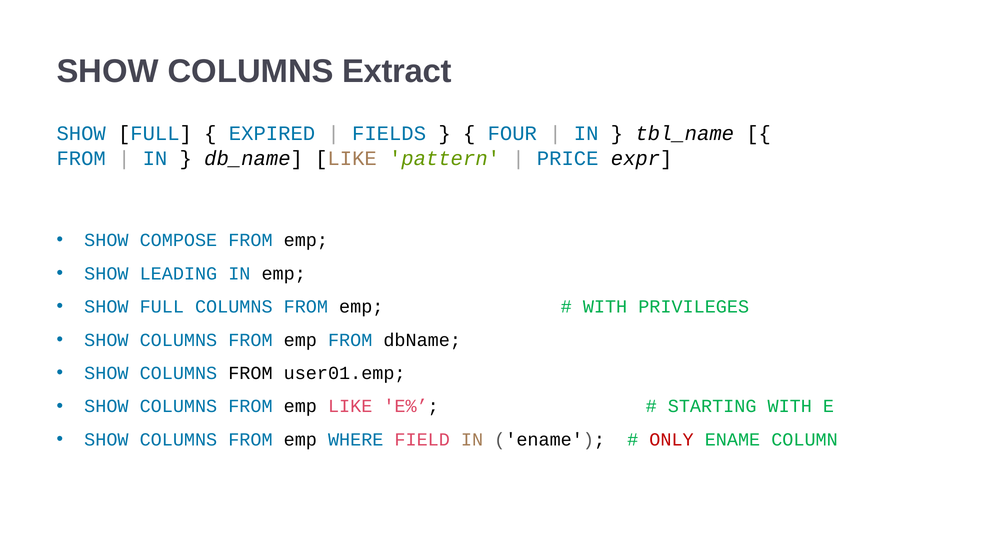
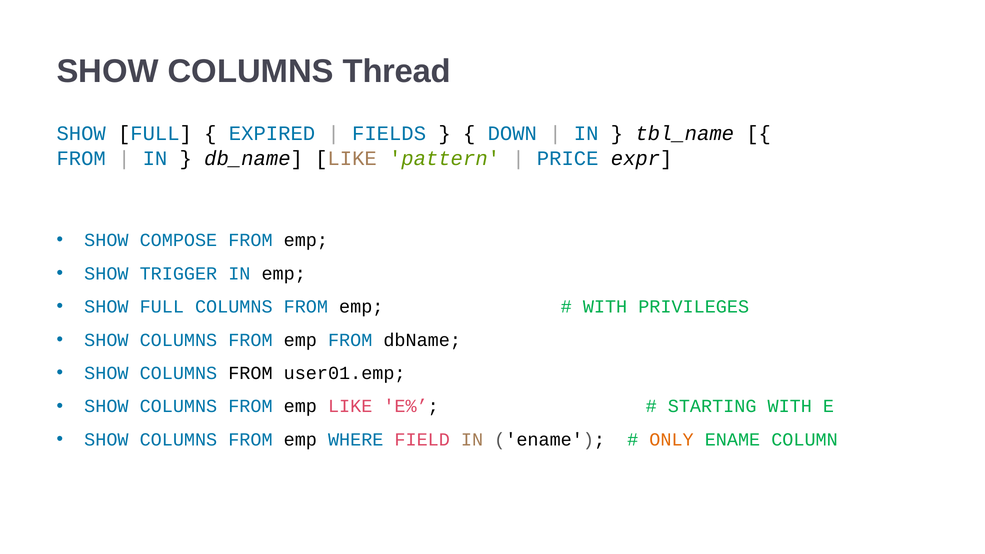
Extract: Extract -> Thread
FOUR: FOUR -> DOWN
LEADING: LEADING -> TRIGGER
ONLY colour: red -> orange
